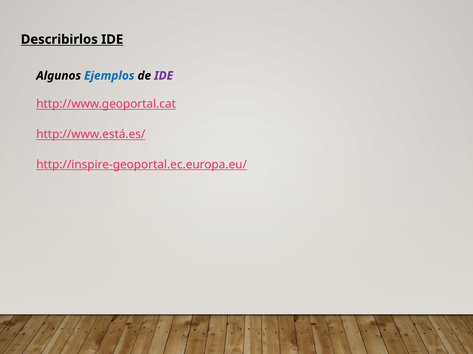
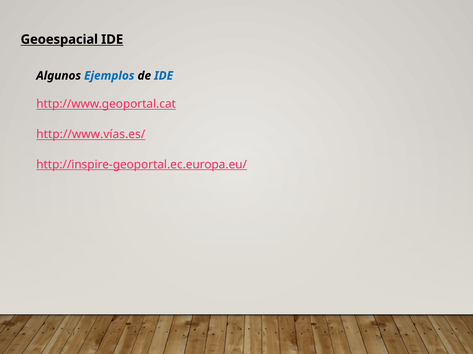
Describirlos: Describirlos -> Geoespacial
IDE at (164, 76) colour: purple -> blue
http://www.está.es/: http://www.está.es/ -> http://www.vías.es/
